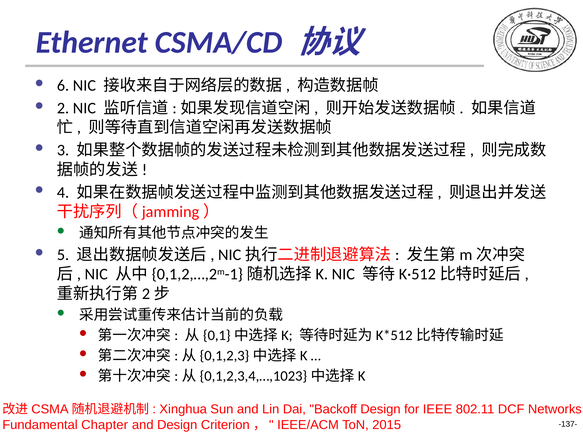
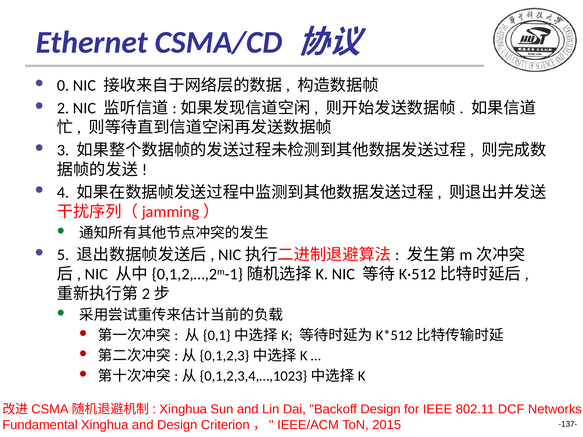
6: 6 -> 0
Fundamental Chapter: Chapter -> Xinghua
